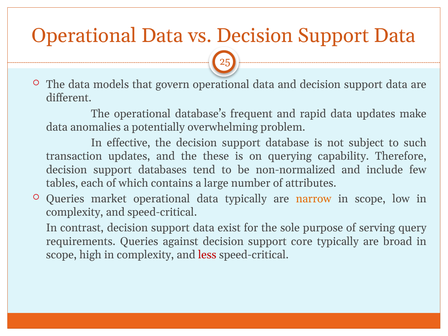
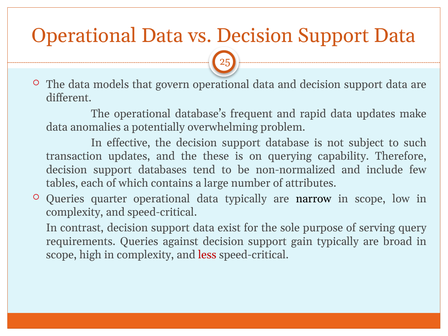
market: market -> quarter
narrow colour: orange -> black
core: core -> gain
